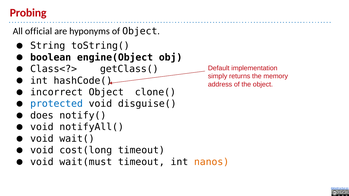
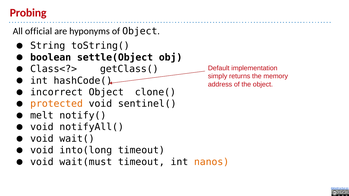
engine(Object: engine(Object -> settle(Object
protected colour: blue -> orange
disguise(: disguise( -> sentinel(
does: does -> melt
cost(long: cost(long -> into(long
